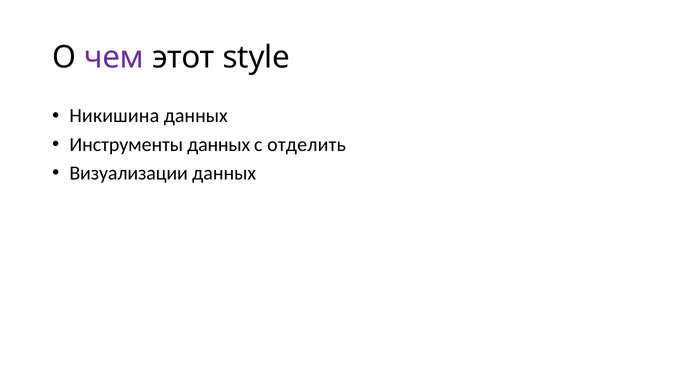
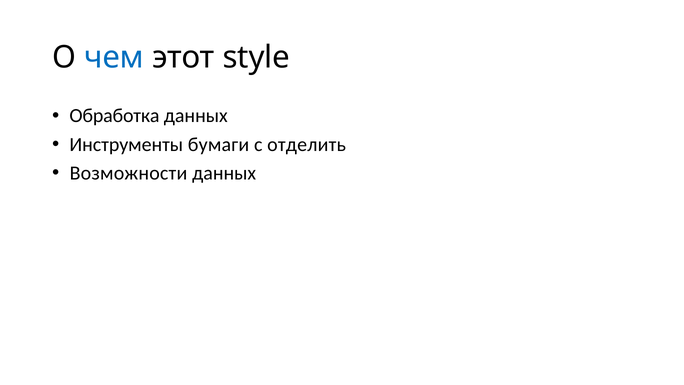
чем colour: purple -> blue
Никишина: Никишина -> Обработка
Инструменты данных: данных -> бумаги
Визуализации: Визуализации -> Возможности
